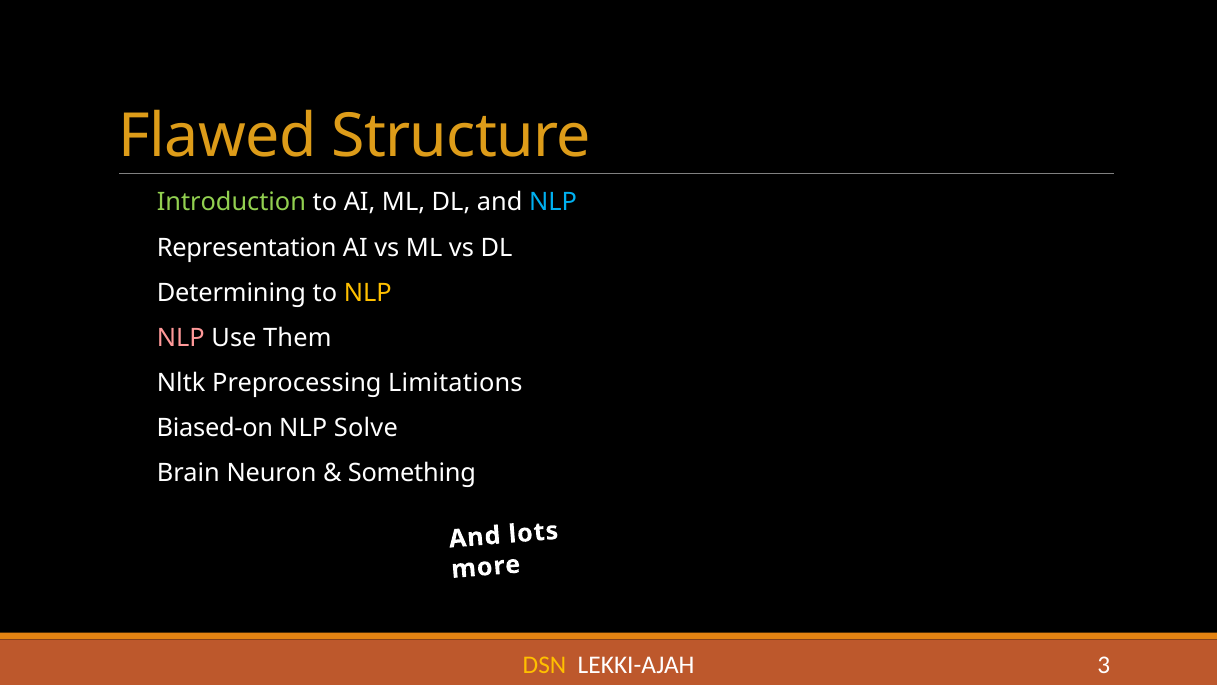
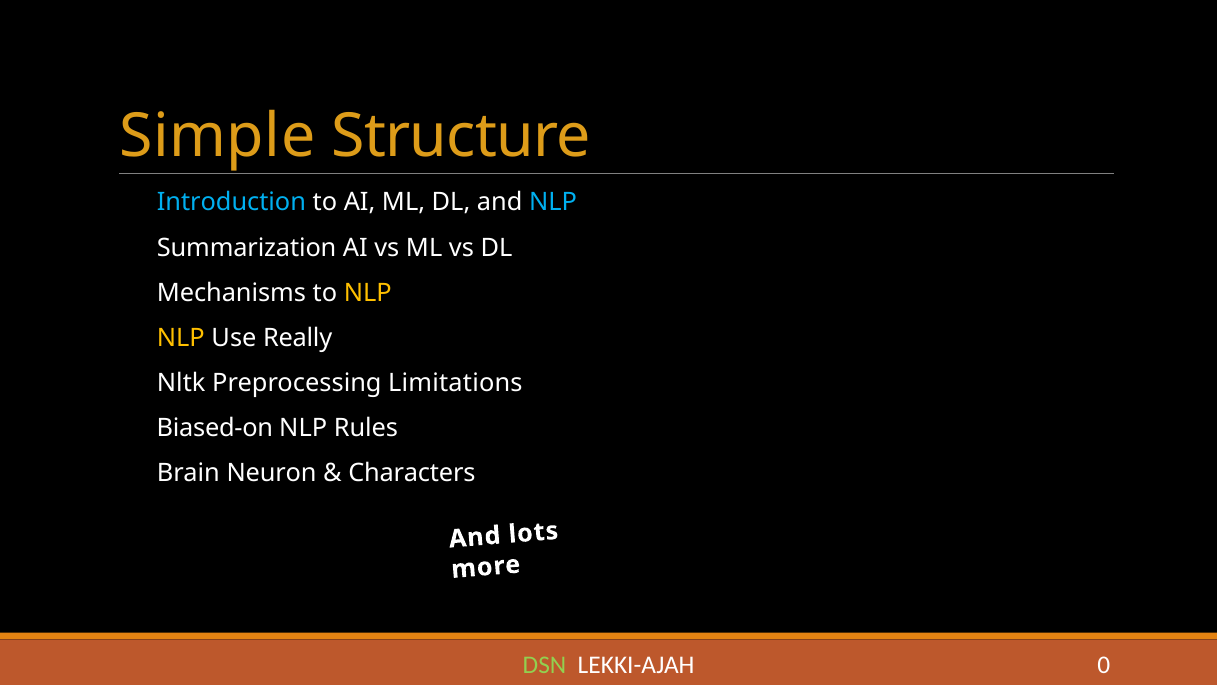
Flawed: Flawed -> Simple
Introduction colour: light green -> light blue
Representation: Representation -> Summarization
Determining: Determining -> Mechanisms
NLP at (181, 338) colour: pink -> yellow
Them: Them -> Really
Solve: Solve -> Rules
Something: Something -> Characters
DSN colour: yellow -> light green
3: 3 -> 0
